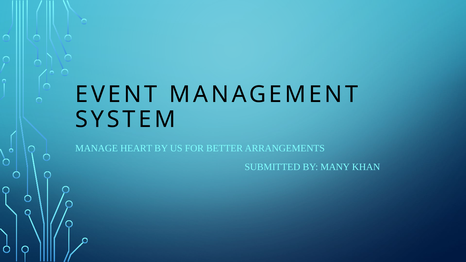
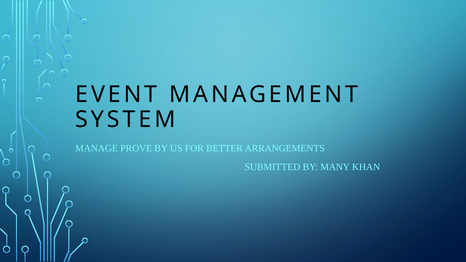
HEART: HEART -> PROVE
